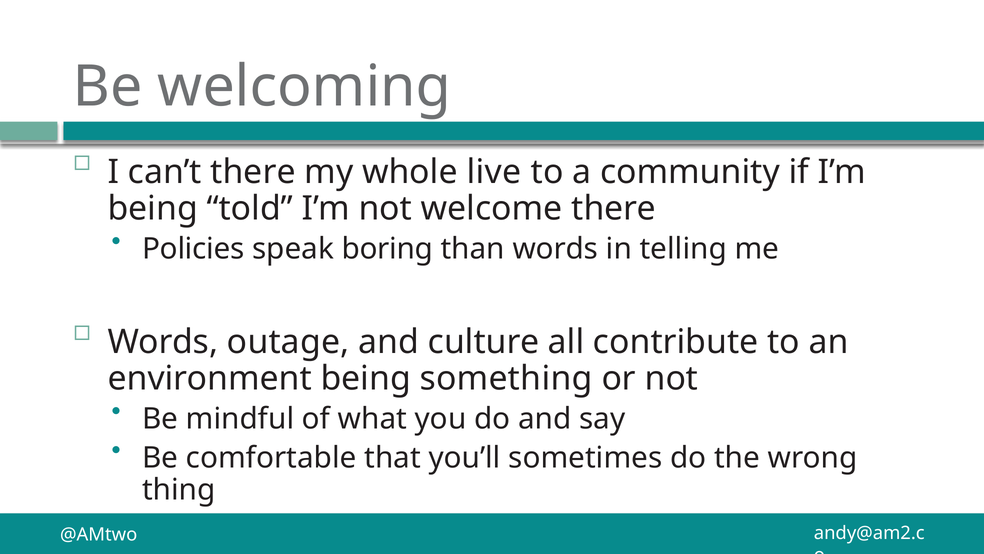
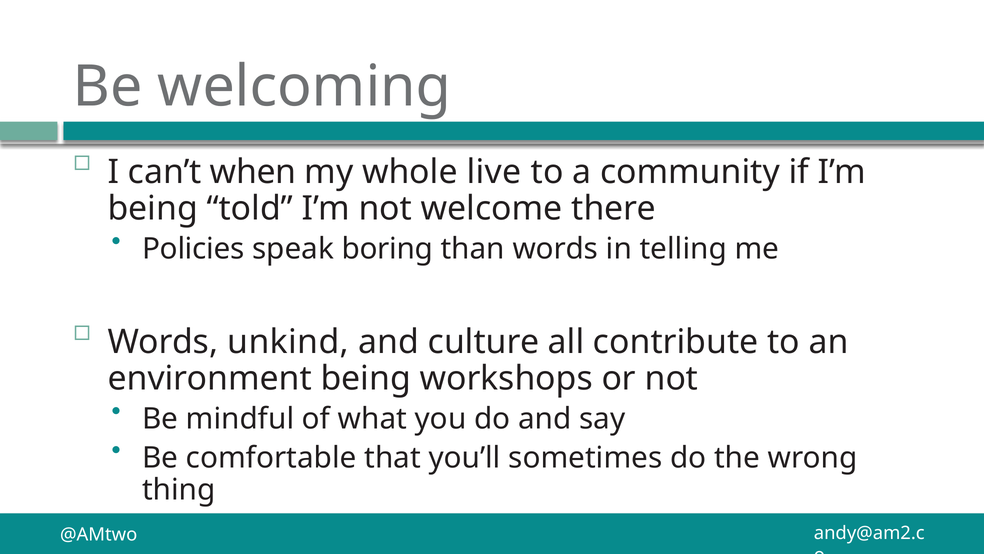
can’t there: there -> when
outage: outage -> unkind
something: something -> workshops
